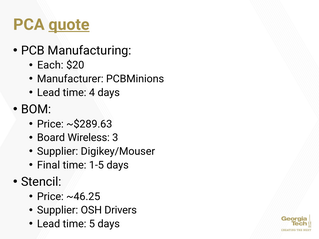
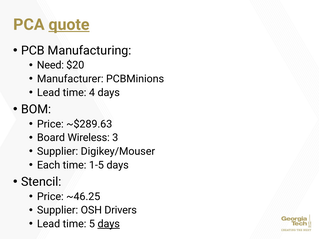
Each: Each -> Need
Final: Final -> Each
days at (109, 224) underline: none -> present
